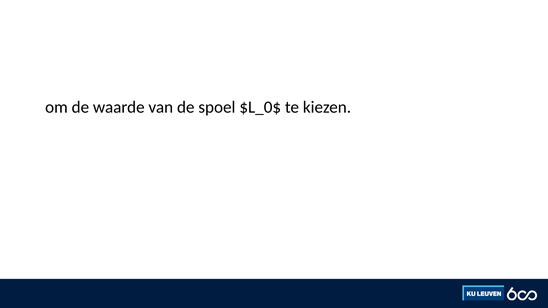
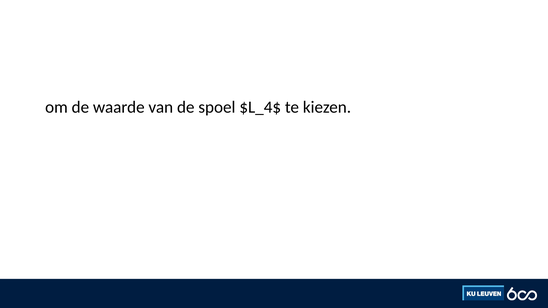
$L_0$: $L_0$ -> $L_4$
